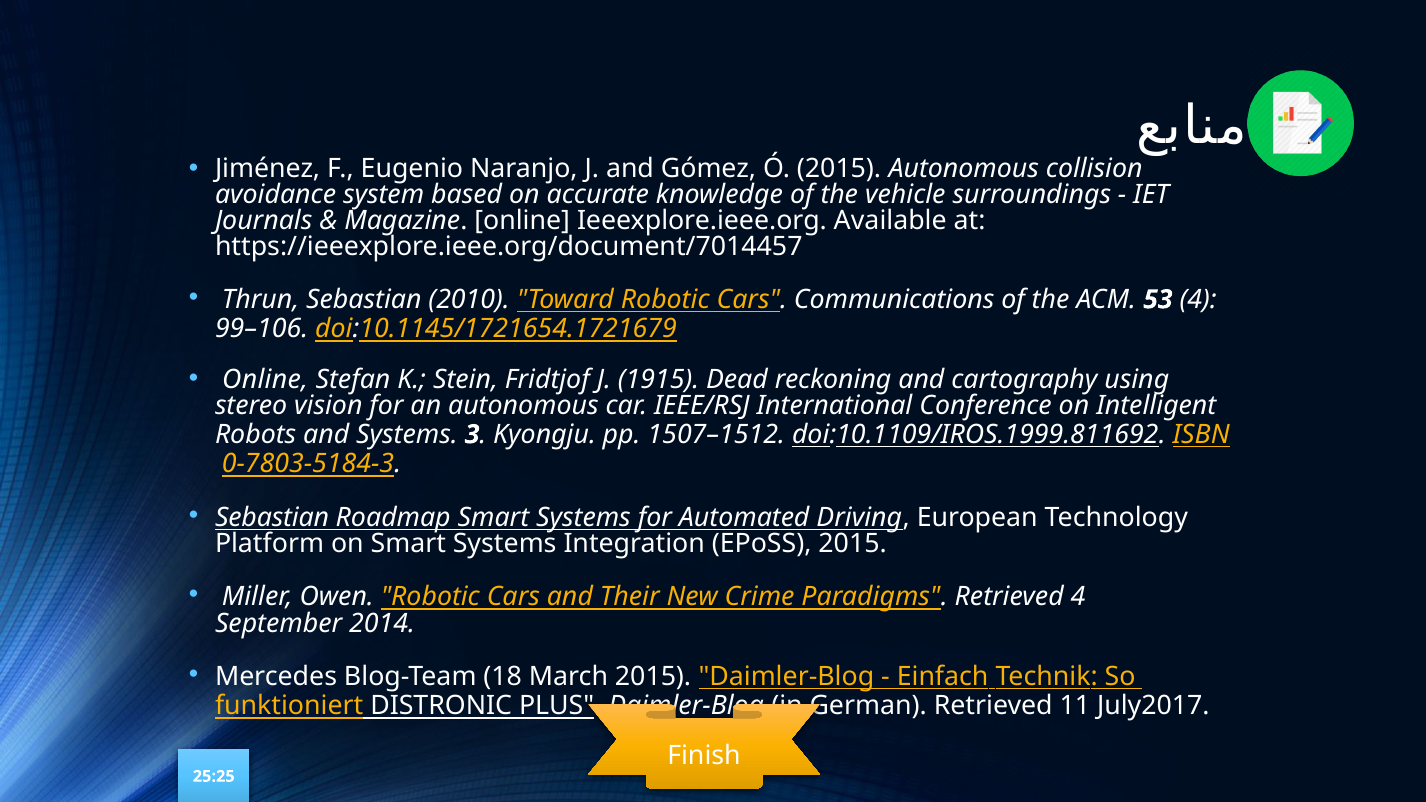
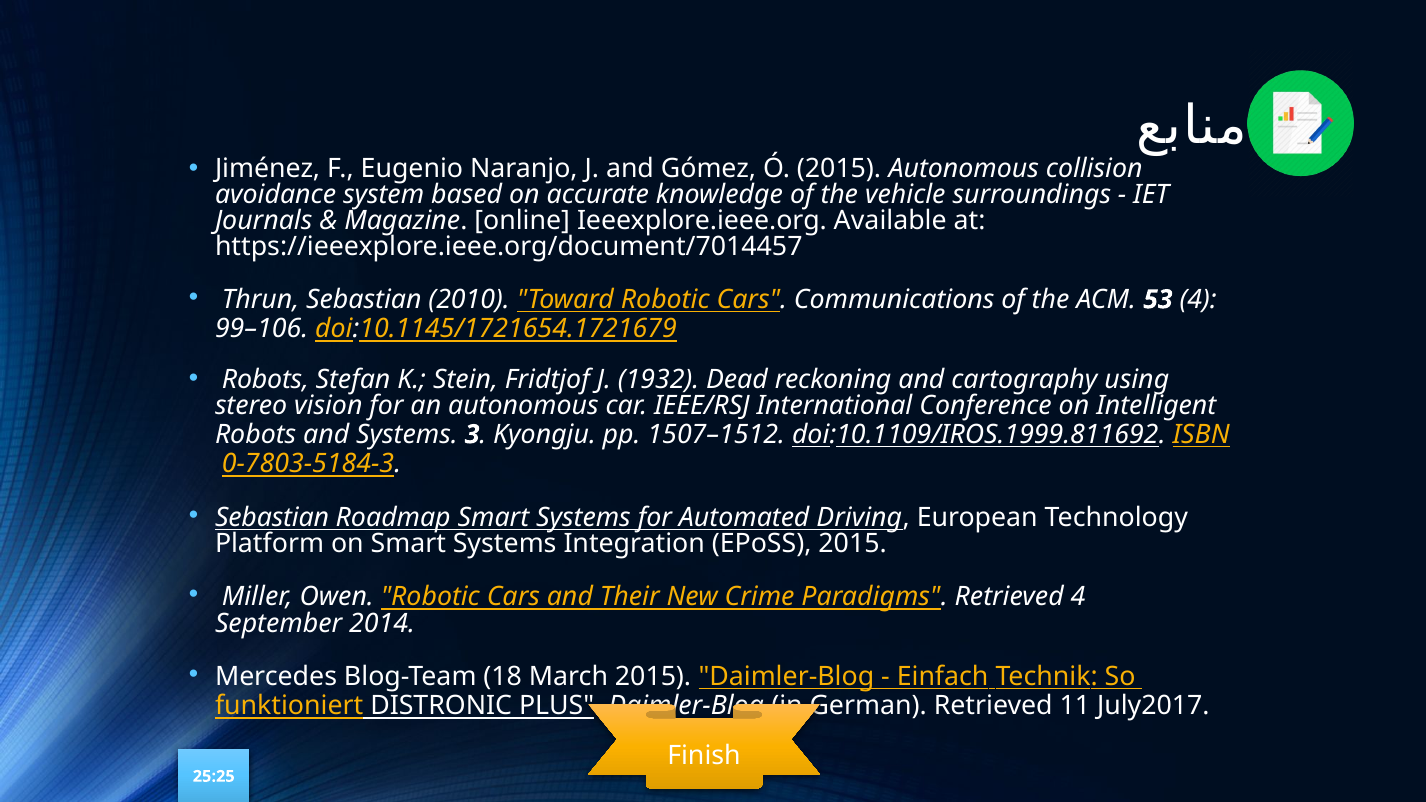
Online at (265, 380): Online -> Robots
1915: 1915 -> 1932
